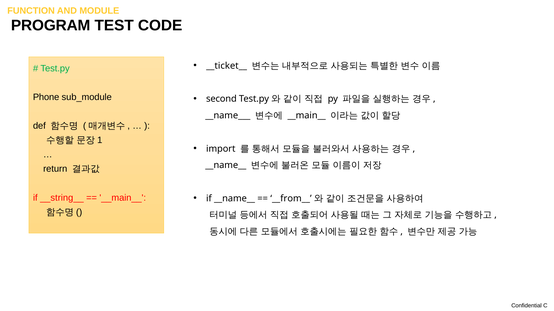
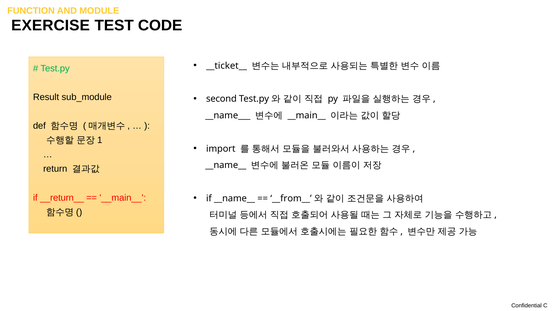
PROGRAM: PROGRAM -> EXERCISE
Phone: Phone -> Result
__string__: __string__ -> __return__
